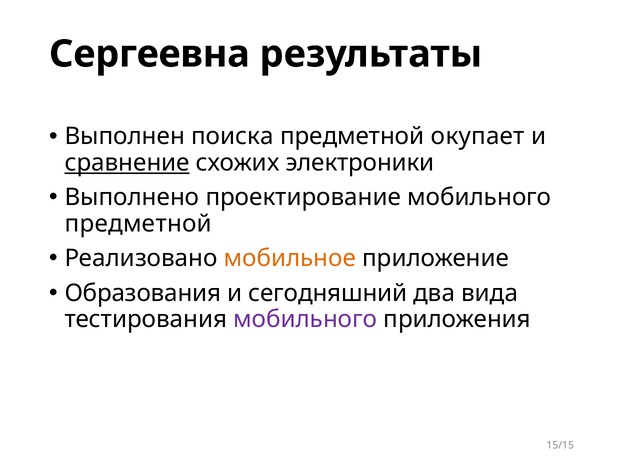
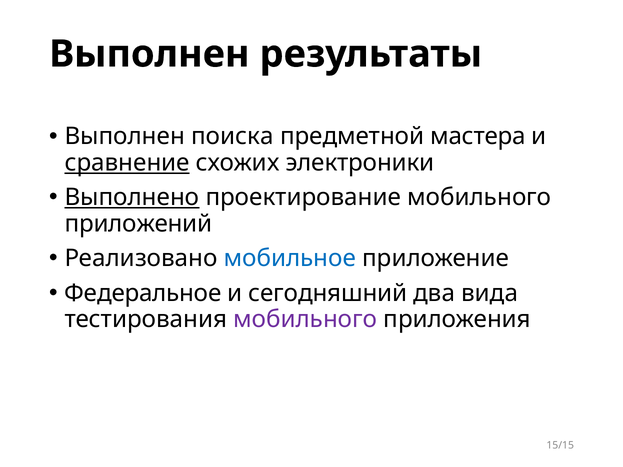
Сергеевна at (149, 54): Сергеевна -> Выполнен
окупает: окупает -> мастера
Выполнено underline: none -> present
предметной at (138, 224): предметной -> приложений
мобильное colour: orange -> blue
Образования: Образования -> Федеральное
